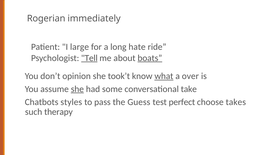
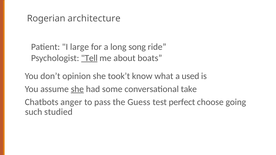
immediately: immediately -> architecture
hate: hate -> song
boats underline: present -> none
what underline: present -> none
over: over -> used
styles: styles -> anger
takes: takes -> going
therapy: therapy -> studied
